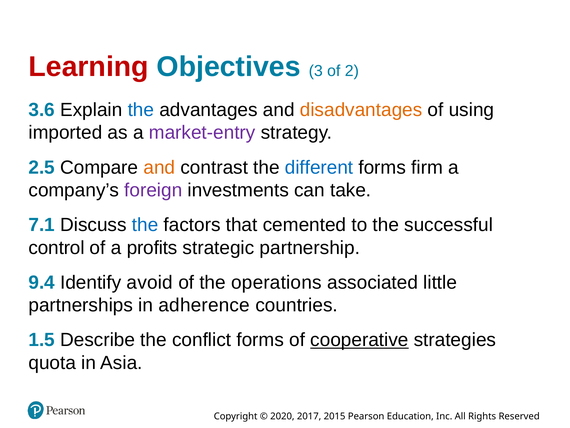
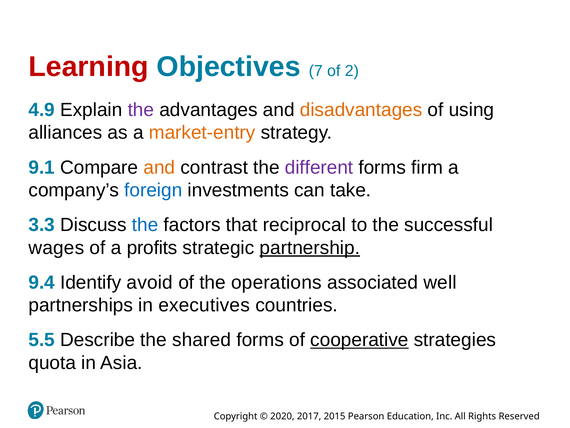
3: 3 -> 7
3.6: 3.6 -> 4.9
the at (141, 110) colour: blue -> purple
imported: imported -> alliances
market-entry colour: purple -> orange
2.5: 2.5 -> 9.1
different colour: blue -> purple
foreign colour: purple -> blue
7.1: 7.1 -> 3.3
cemented: cemented -> reciprocal
control: control -> wages
partnership underline: none -> present
little: little -> well
adherence: adherence -> executives
1.5: 1.5 -> 5.5
conflict: conflict -> shared
